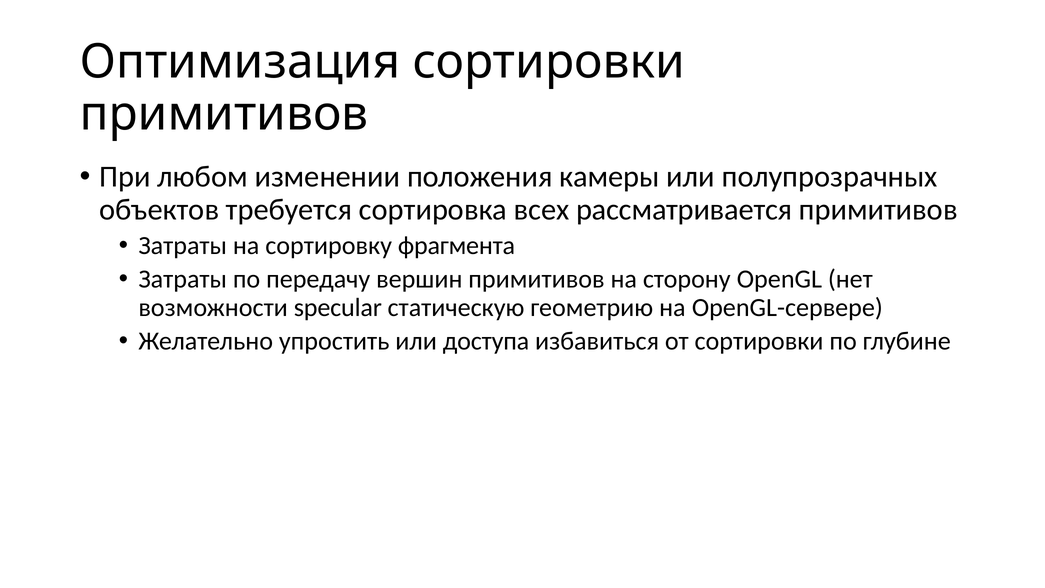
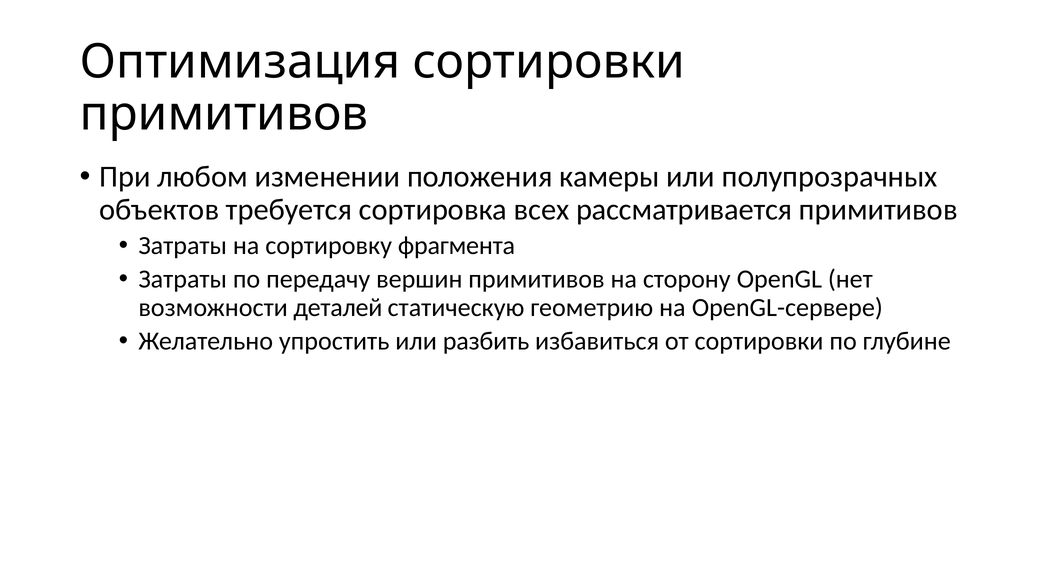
specular: specular -> деталей
доступа: доступа -> разбить
